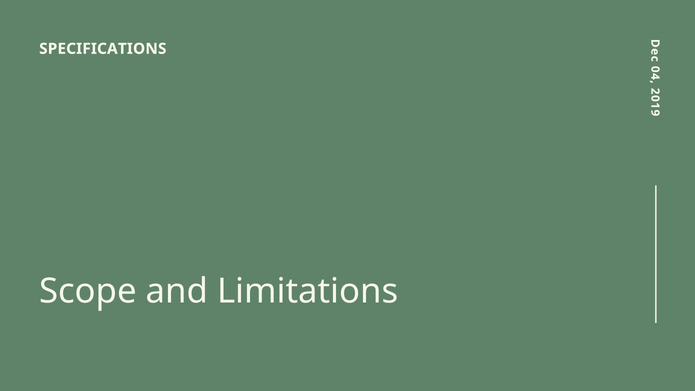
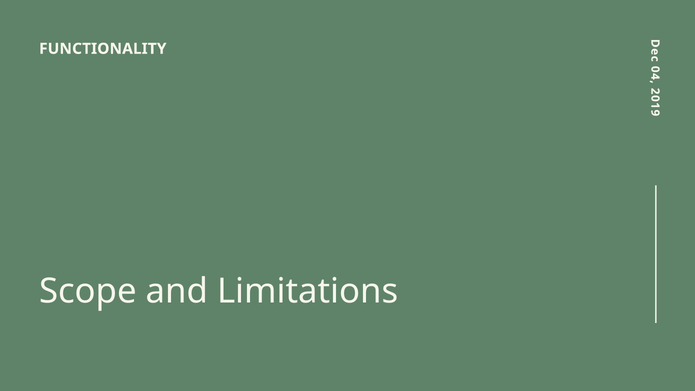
SPECIFICATIONS: SPECIFICATIONS -> FUNCTIONALITY
